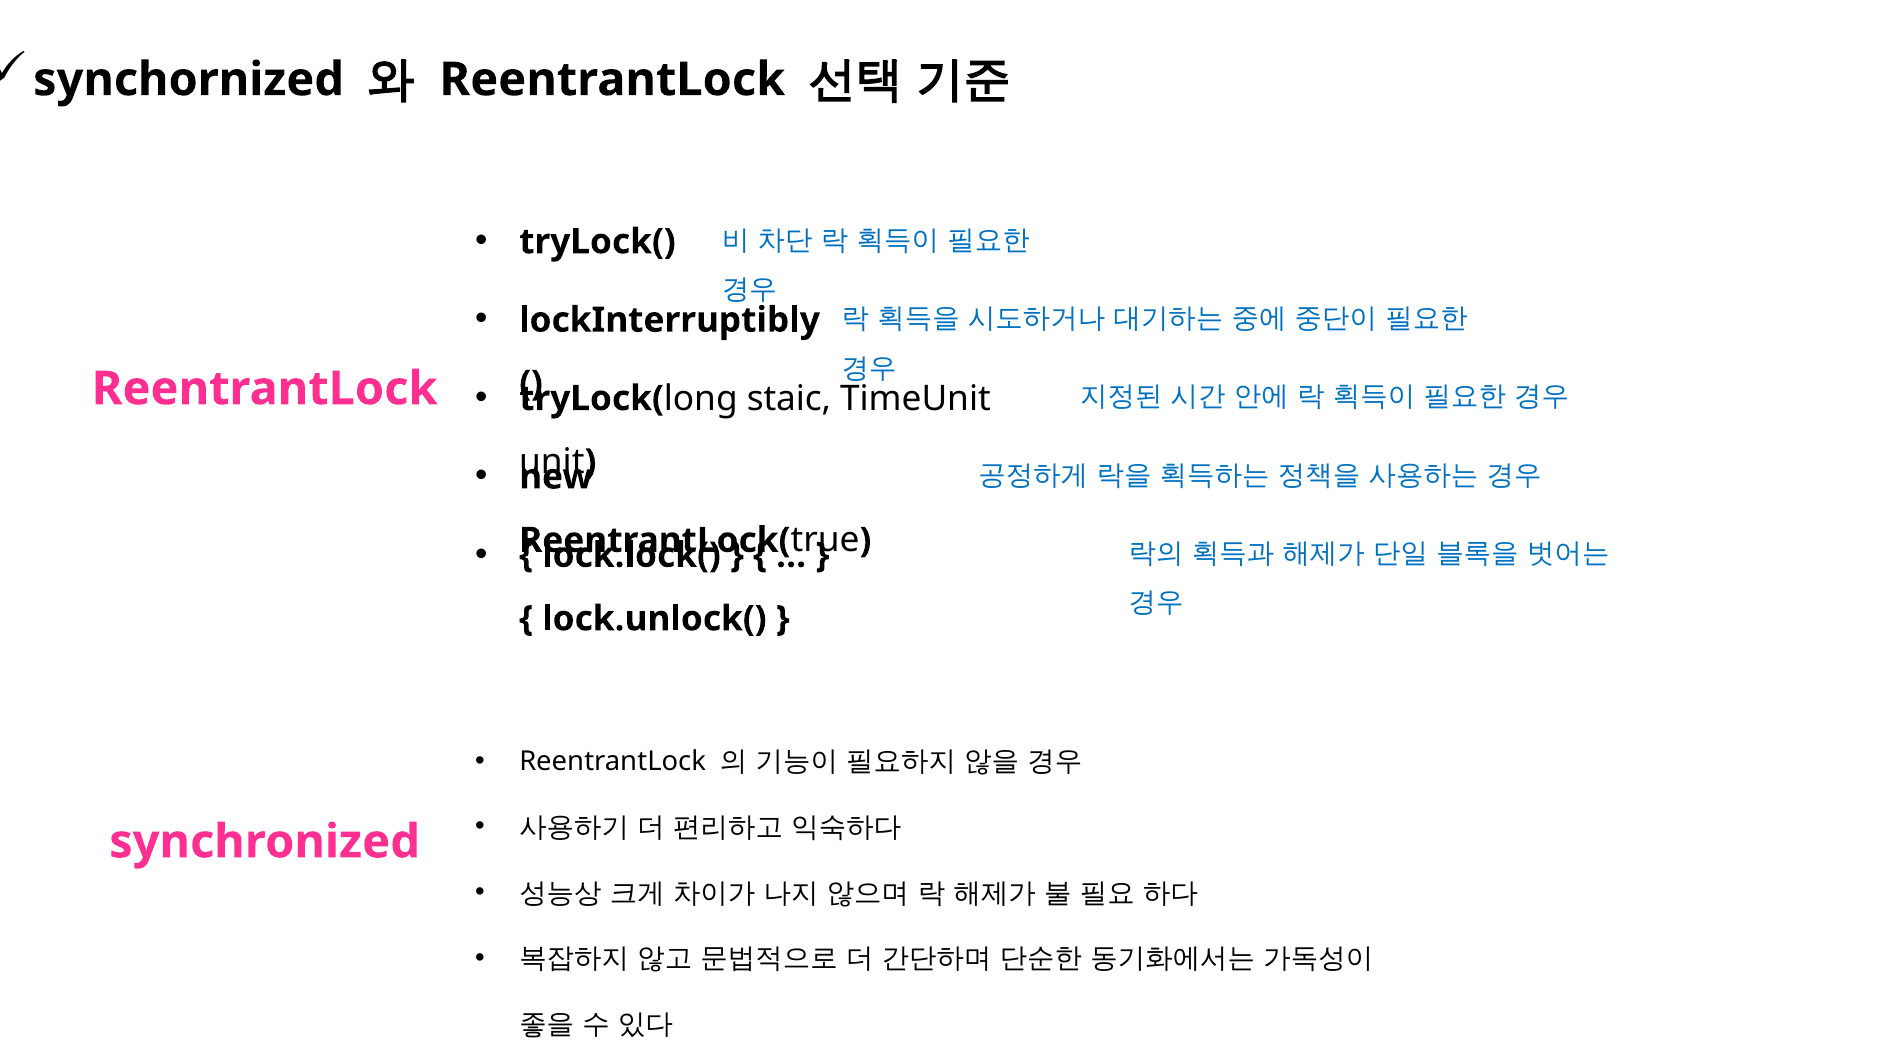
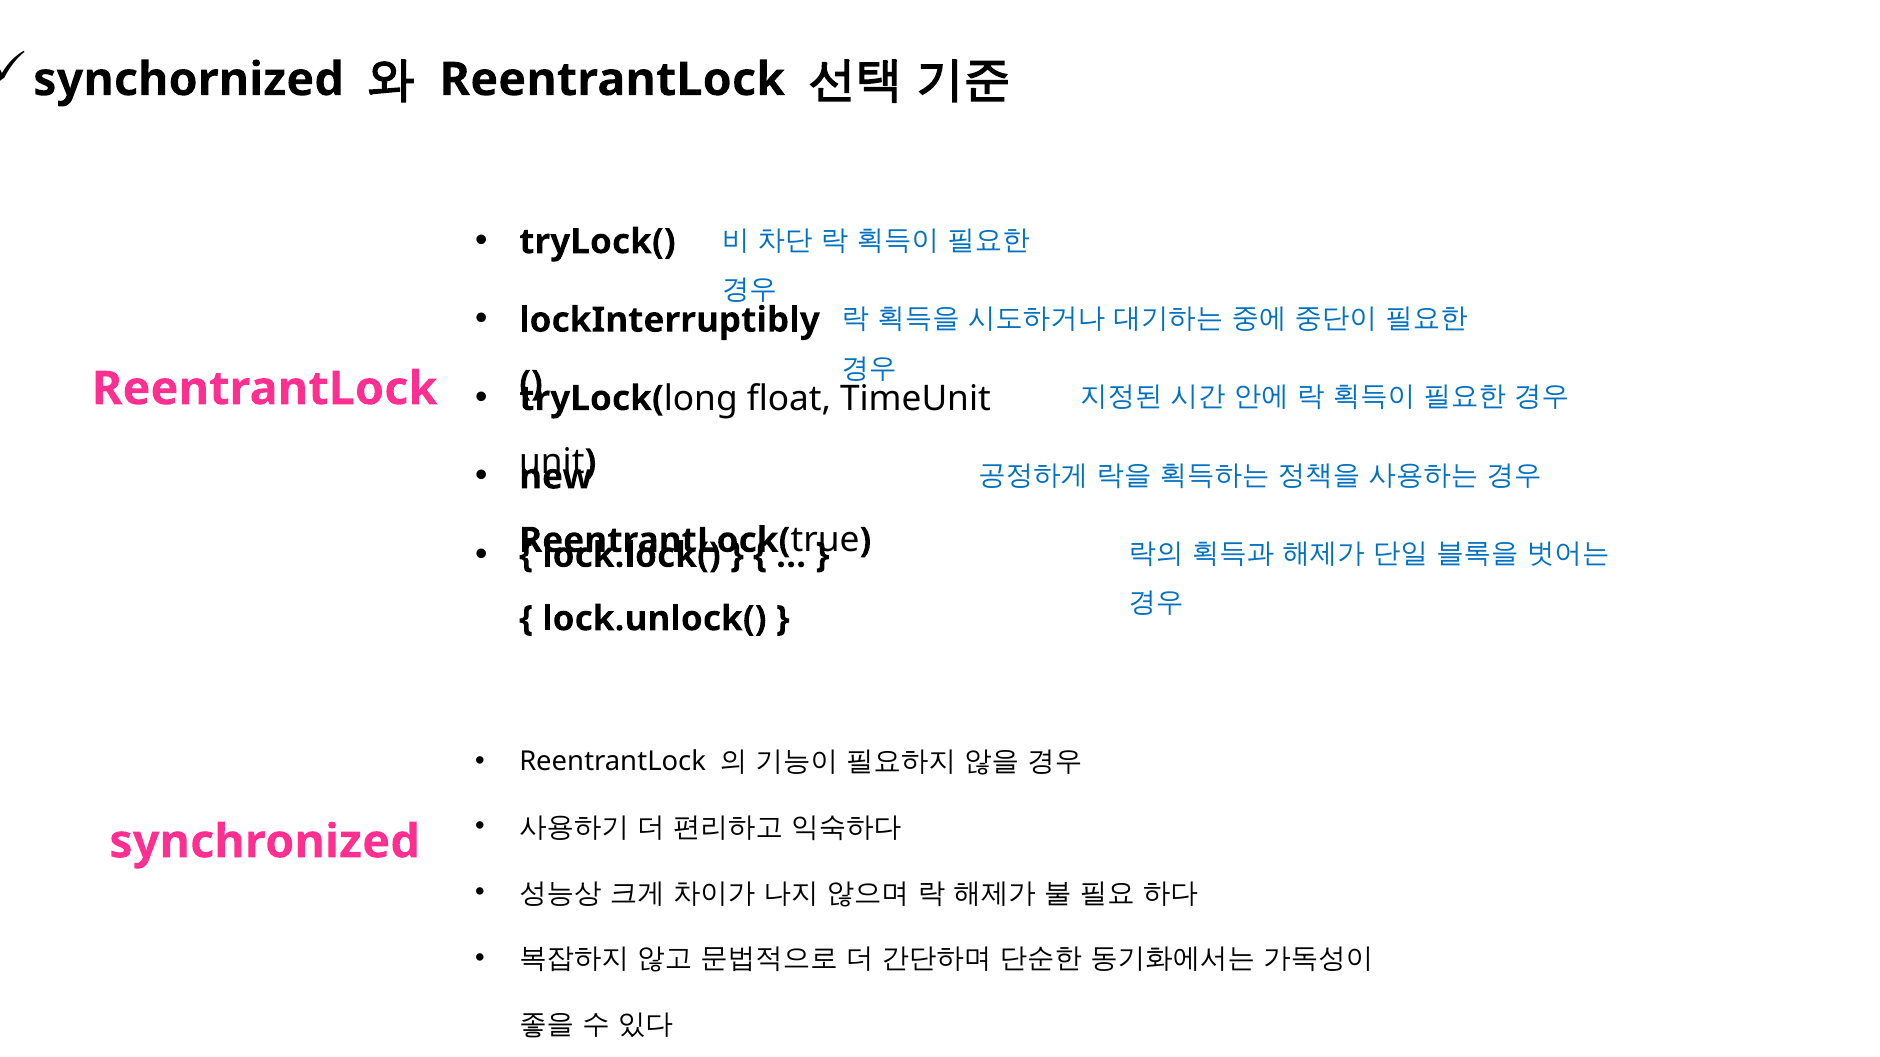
staic: staic -> float
